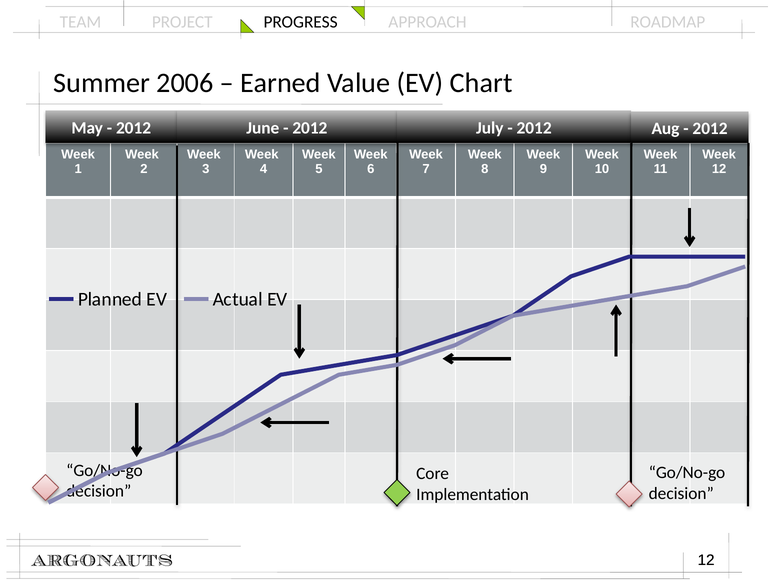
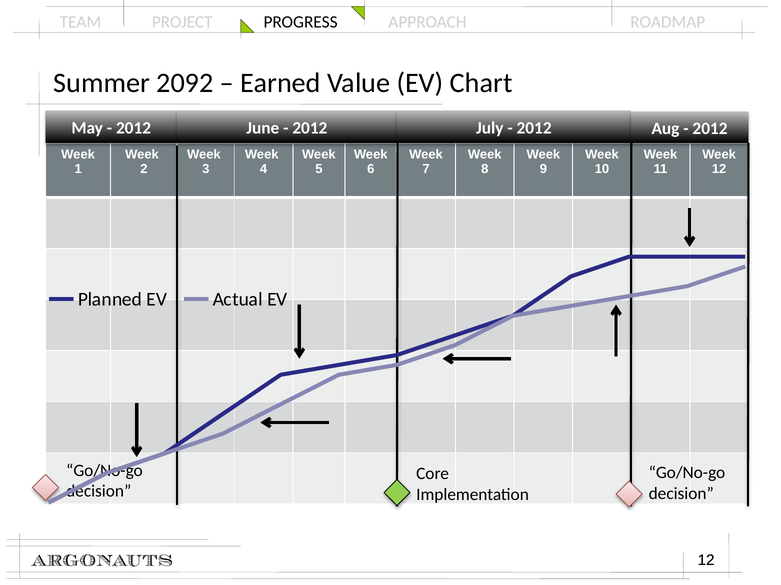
2006: 2006 -> 2092
